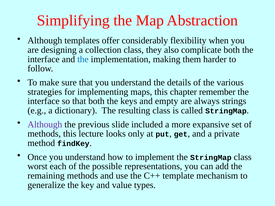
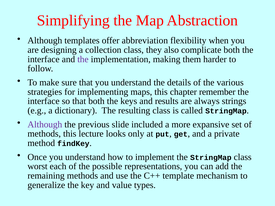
considerably: considerably -> abbreviation
the at (83, 59) colour: blue -> purple
empty: empty -> results
